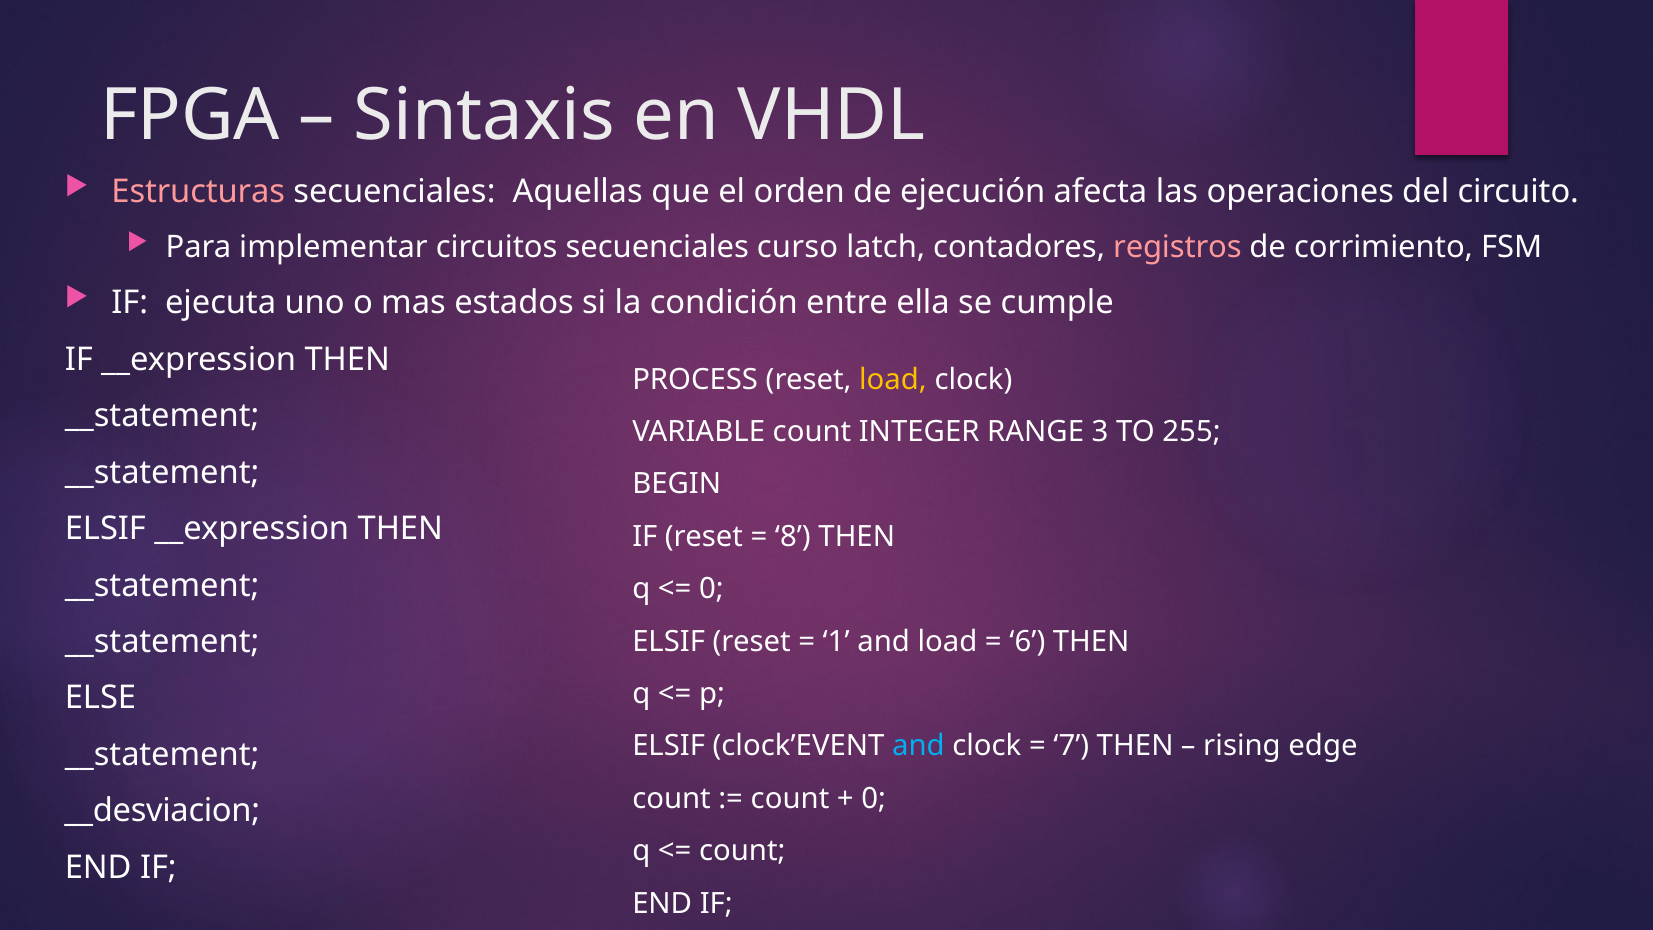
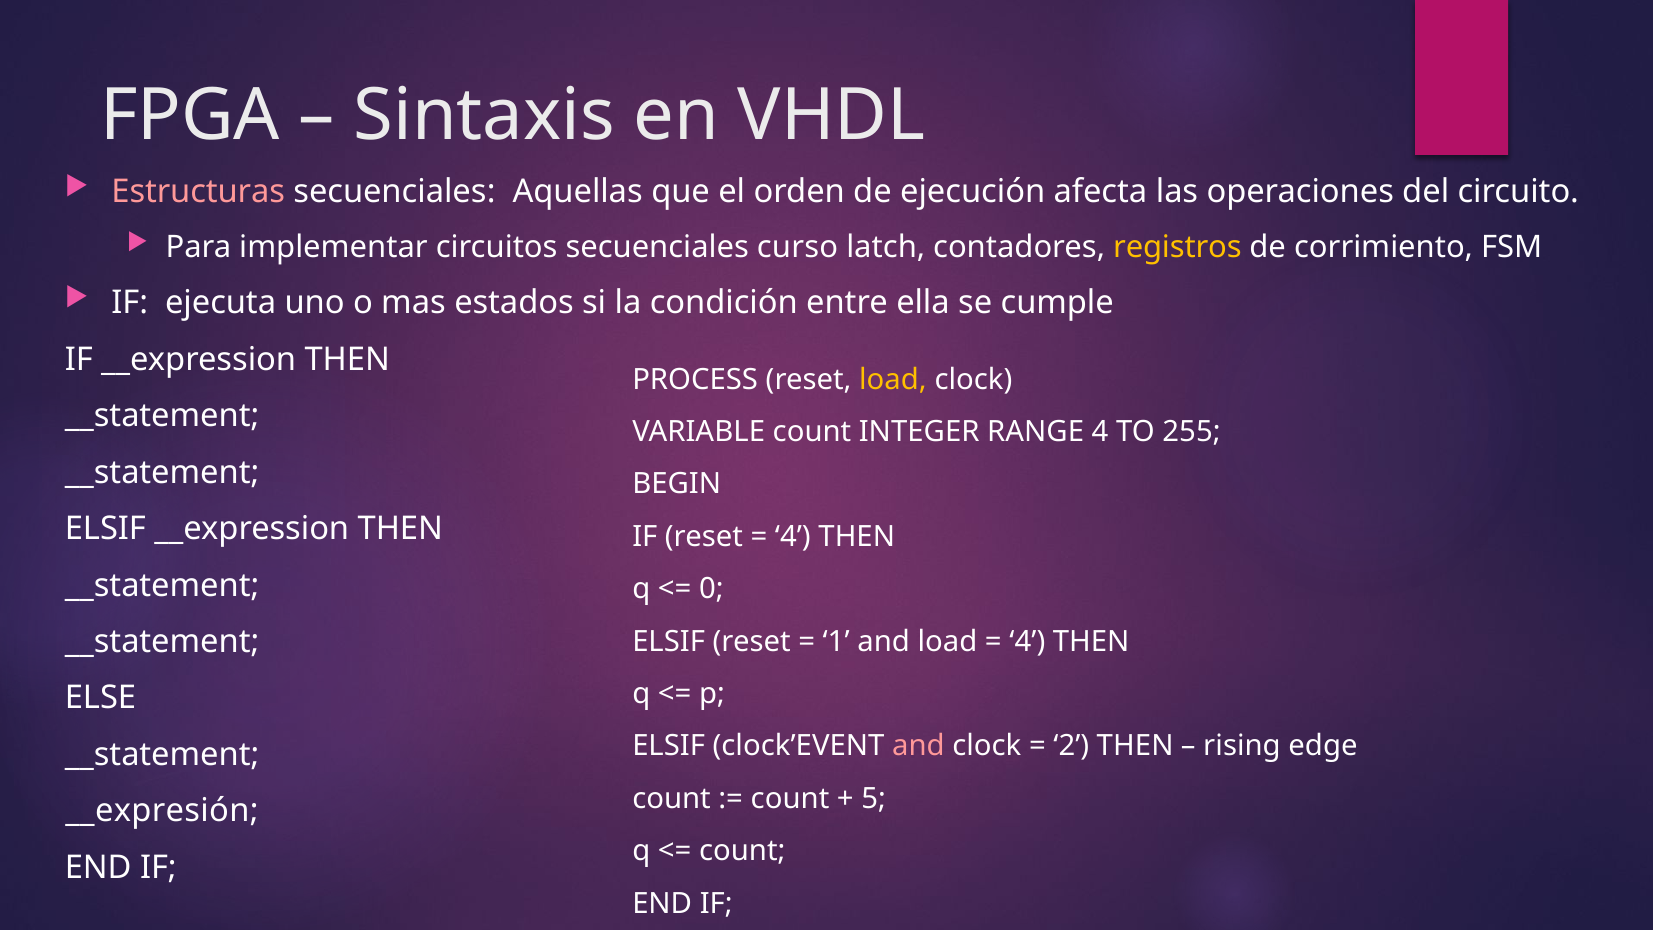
registros colour: pink -> yellow
RANGE 3: 3 -> 4
8 at (793, 537): 8 -> 4
6 at (1027, 641): 6 -> 4
and at (918, 746) colour: light blue -> pink
7: 7 -> 2
0 at (874, 798): 0 -> 5
__desviacion: __desviacion -> __expresión
